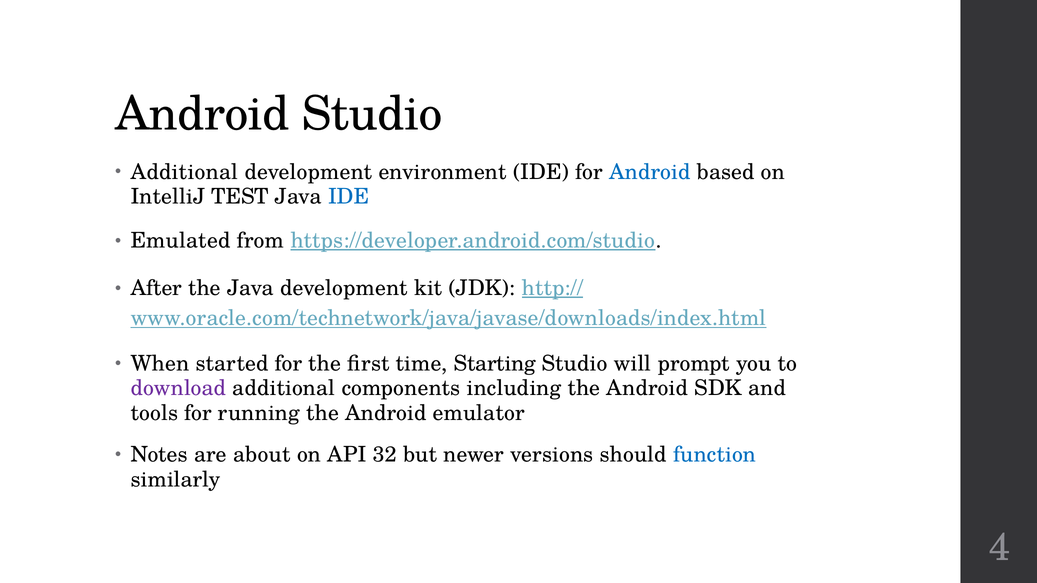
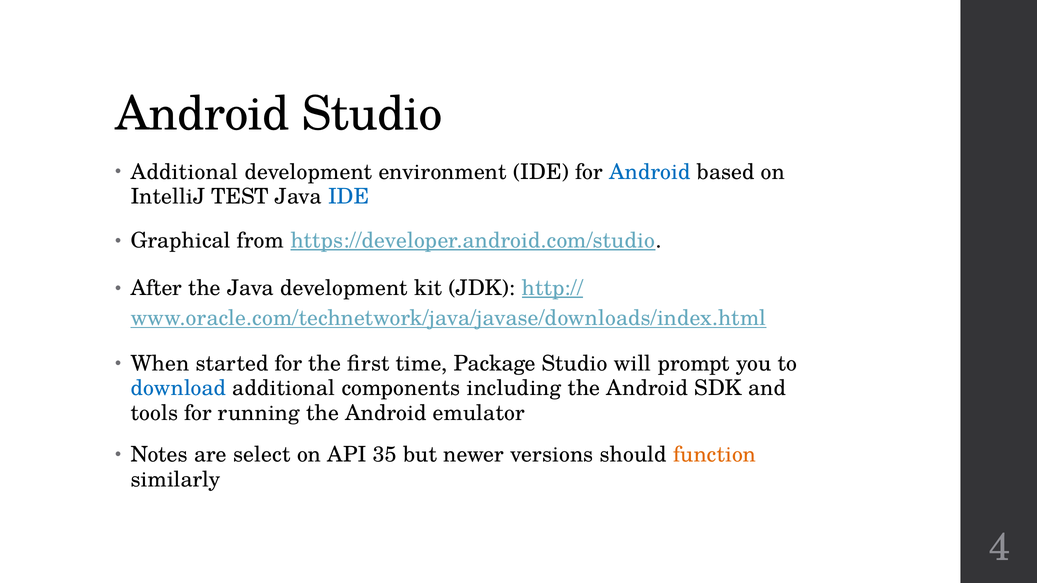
Emulated: Emulated -> Graphical
Starting: Starting -> Package
download colour: purple -> blue
about: about -> select
32: 32 -> 35
function colour: blue -> orange
